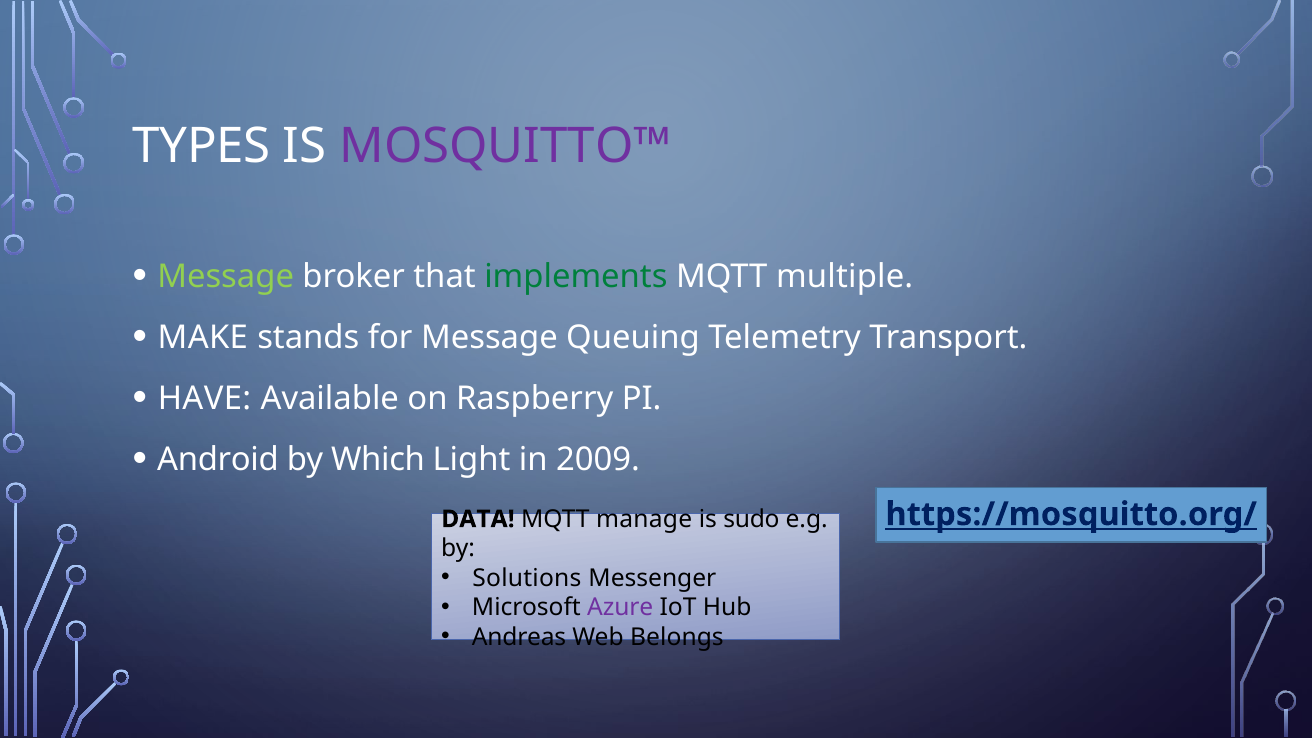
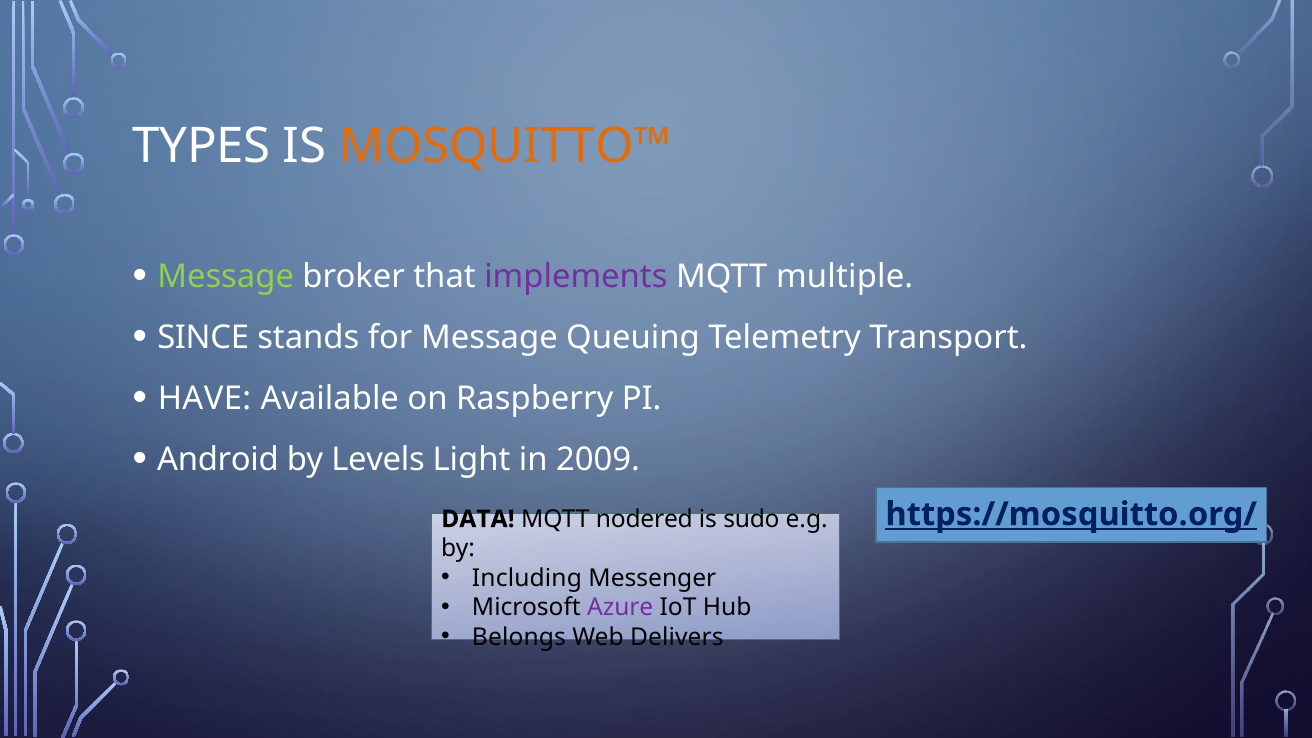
MOSQUITTO™ colour: purple -> orange
implements colour: green -> purple
MAKE: MAKE -> SINCE
Which: Which -> Levels
manage: manage -> nodered
Solutions: Solutions -> Including
Andreas: Andreas -> Belongs
Belongs: Belongs -> Delivers
